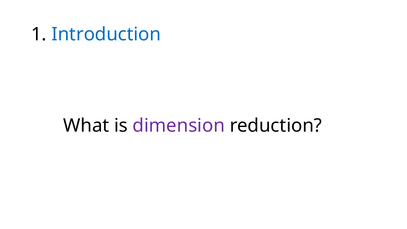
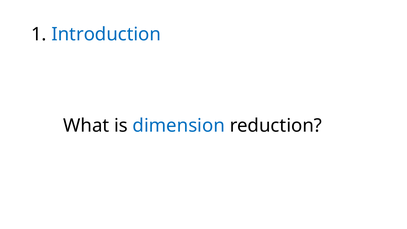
dimension colour: purple -> blue
